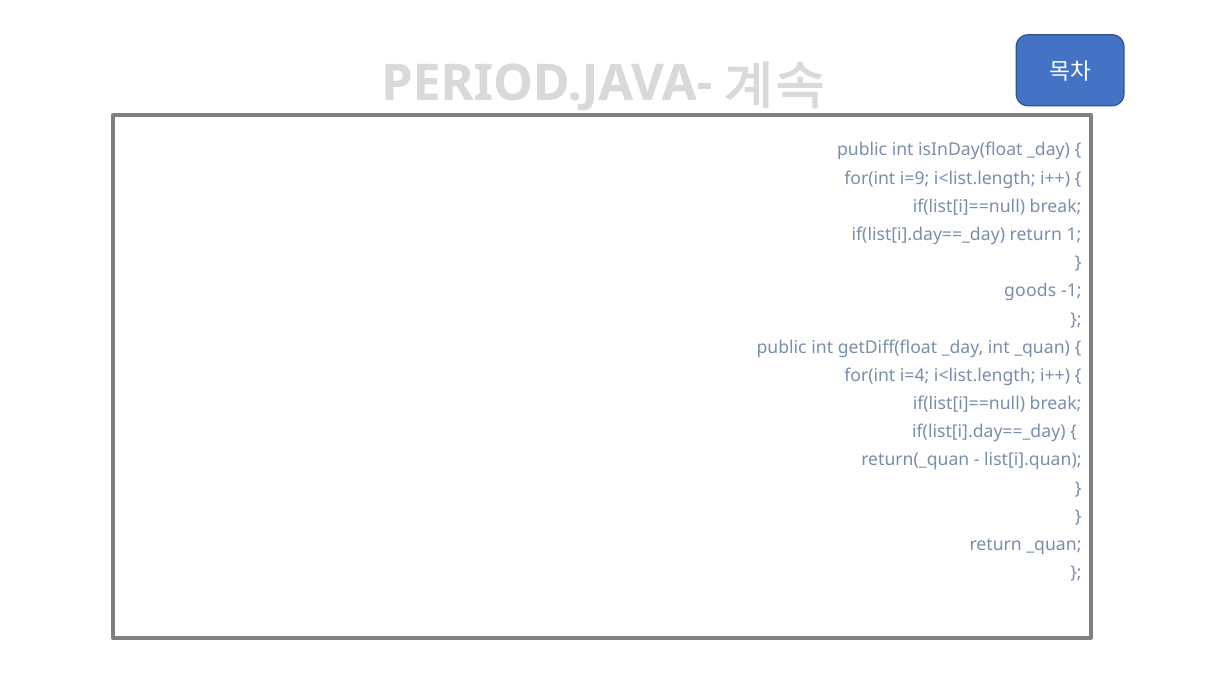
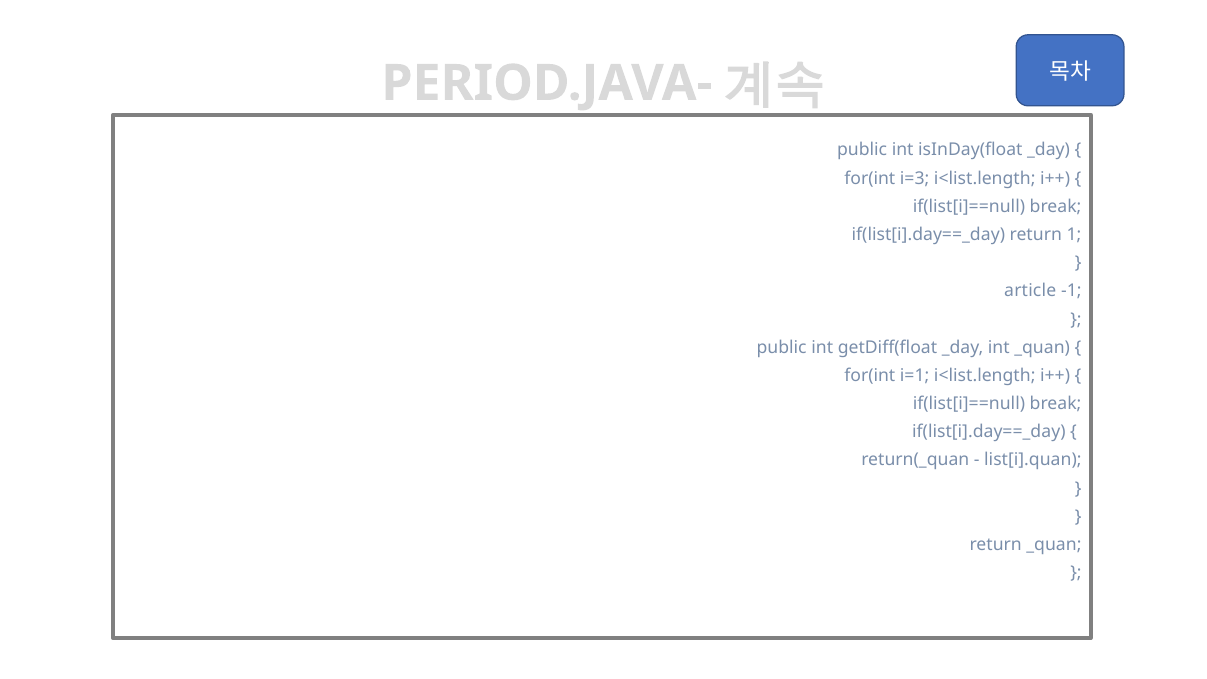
i=9: i=9 -> i=3
goods: goods -> article
i=4: i=4 -> i=1
